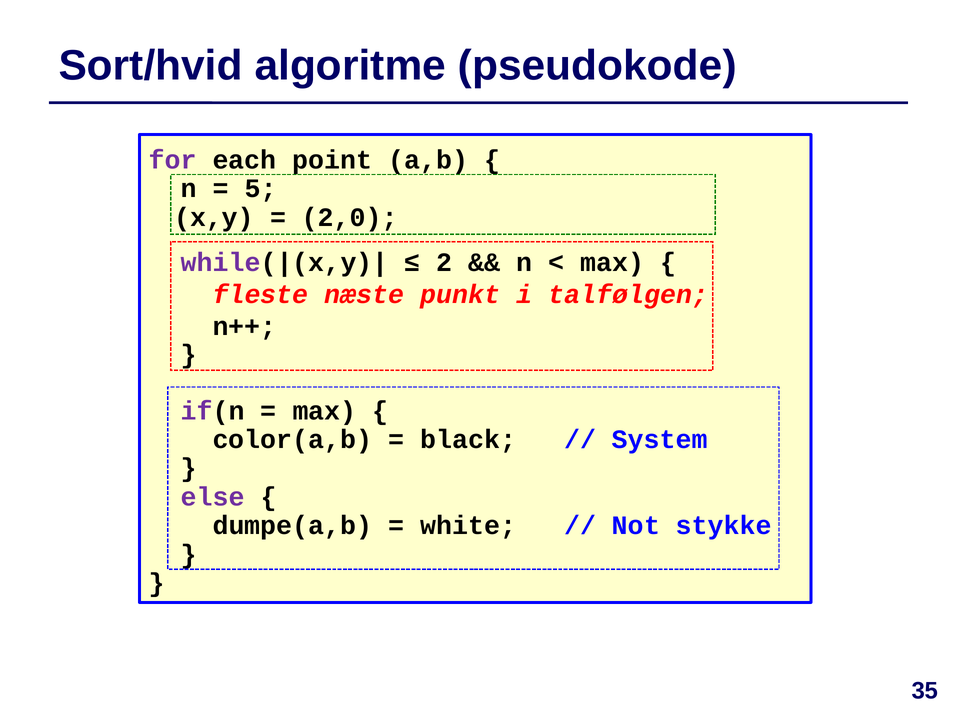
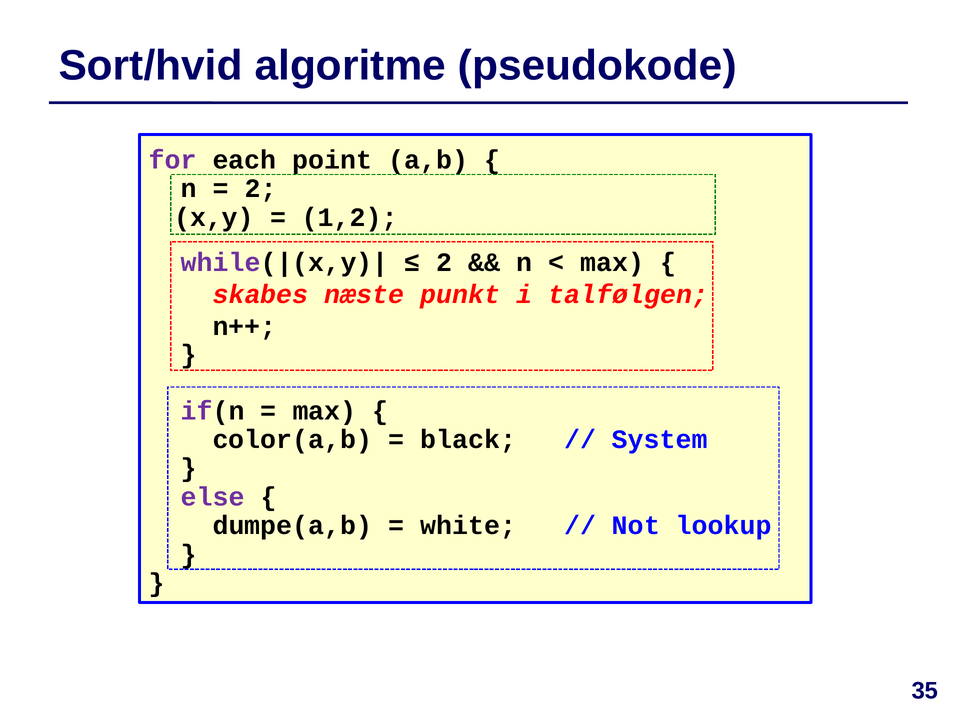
5 at (261, 189): 5 -> 2
2,0: 2,0 -> 1,2
fleste: fleste -> skabes
stykke: stykke -> lookup
